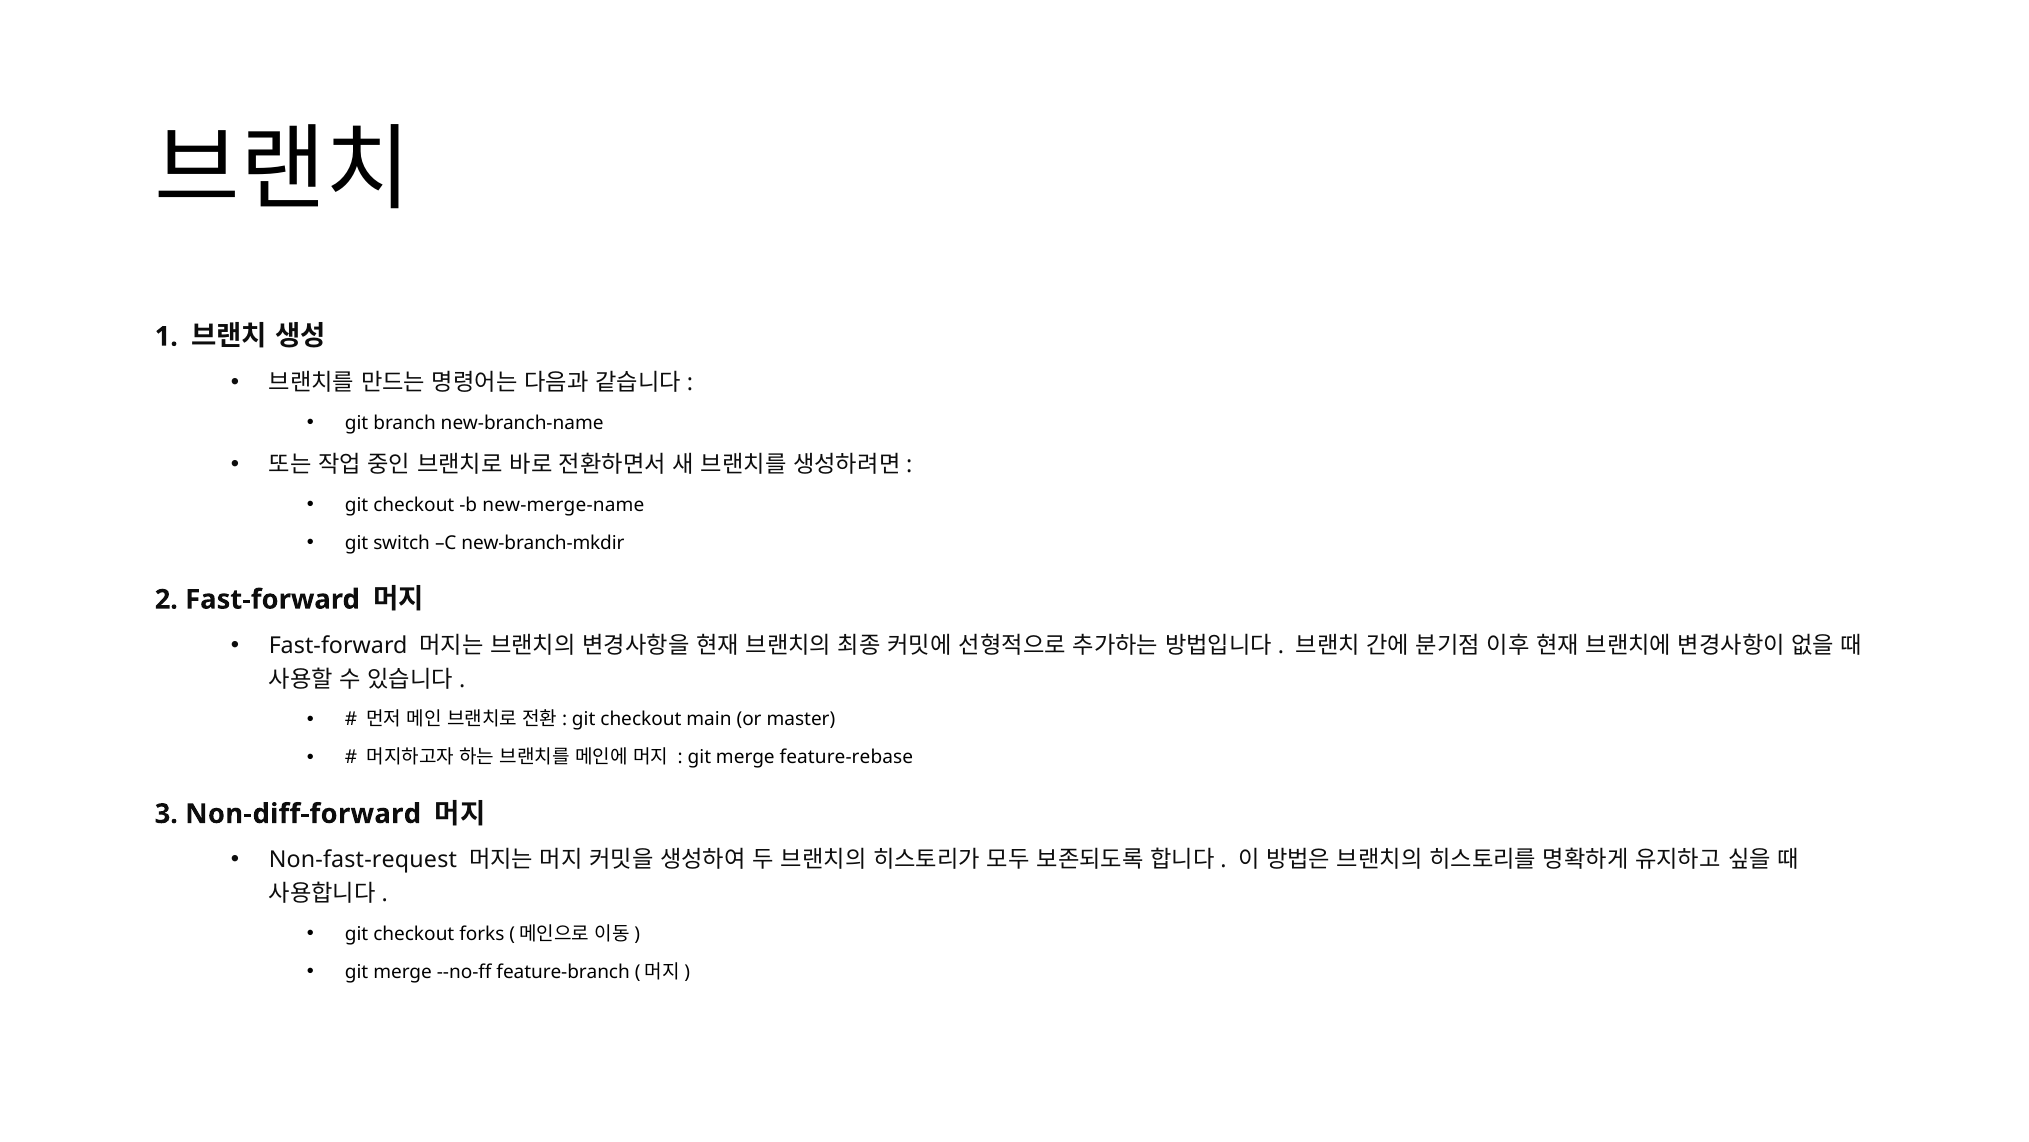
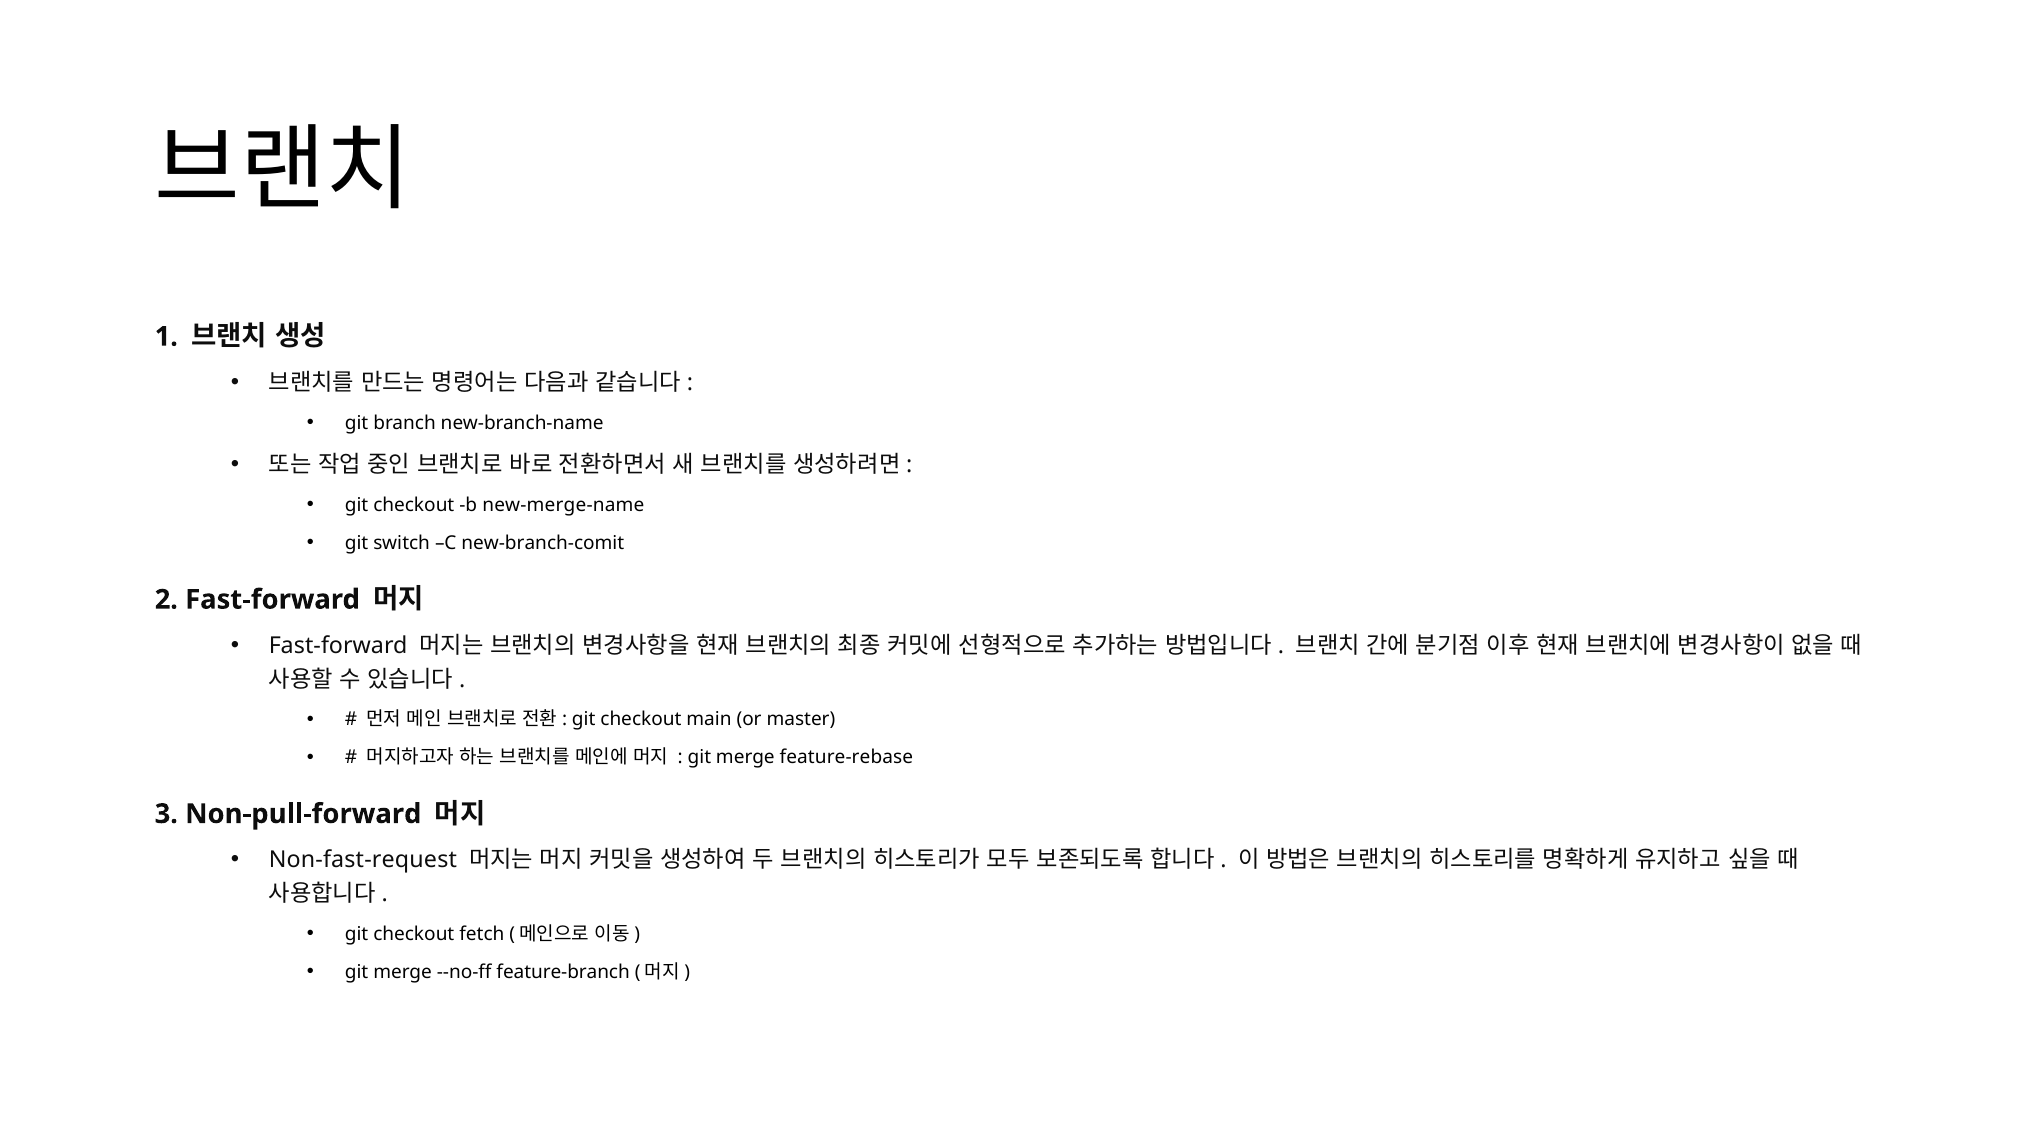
new-branch-mkdir: new-branch-mkdir -> new-branch-comit
Non-diff-forward: Non-diff-forward -> Non-pull-forward
forks: forks -> fetch
